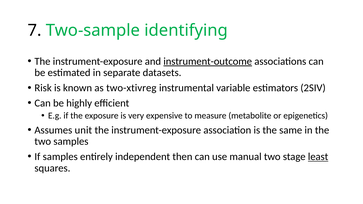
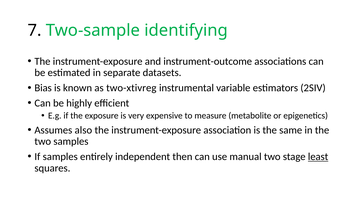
instrument-outcome underline: present -> none
Risk: Risk -> Bias
unit: unit -> also
